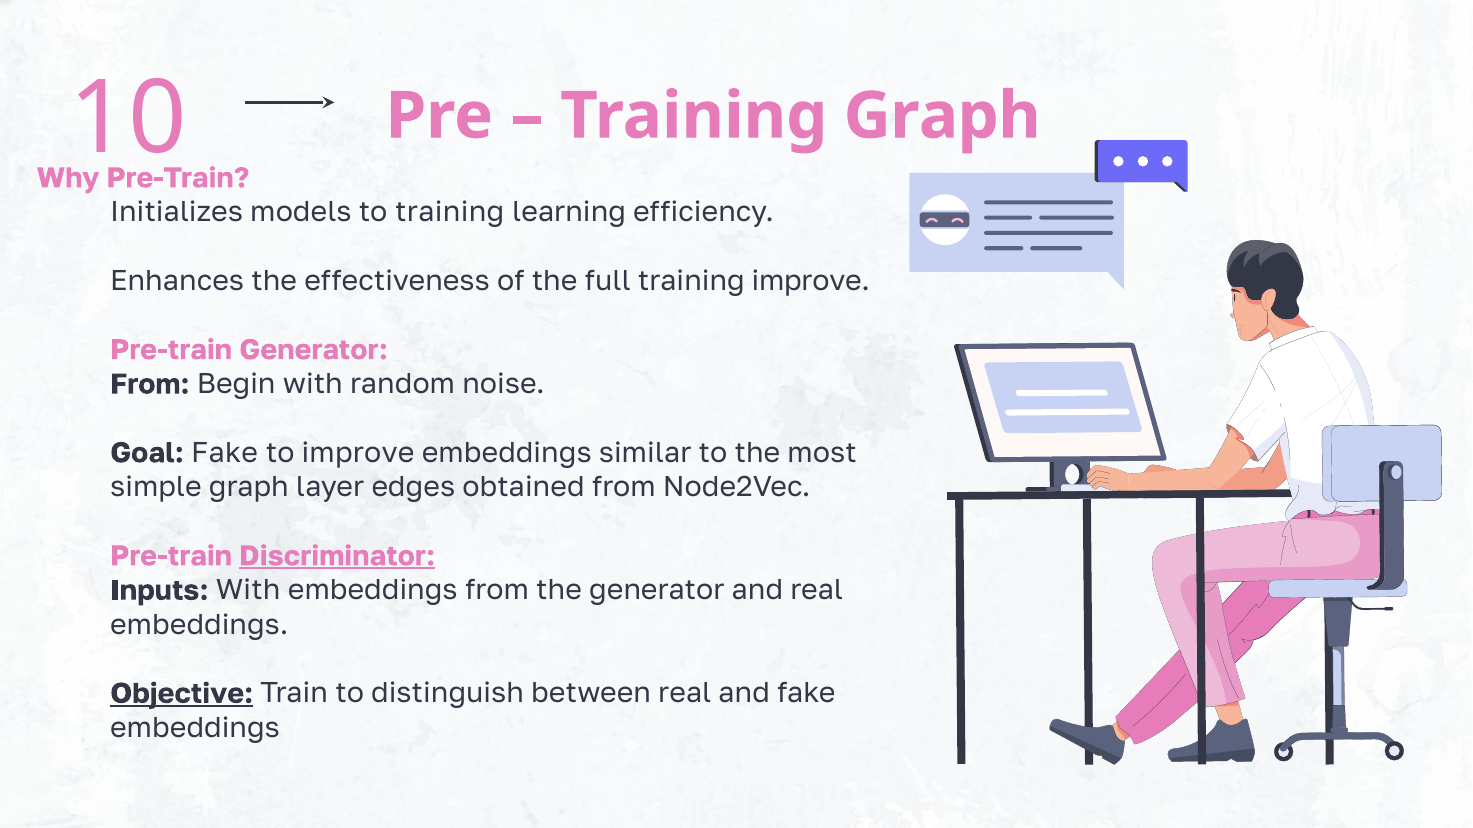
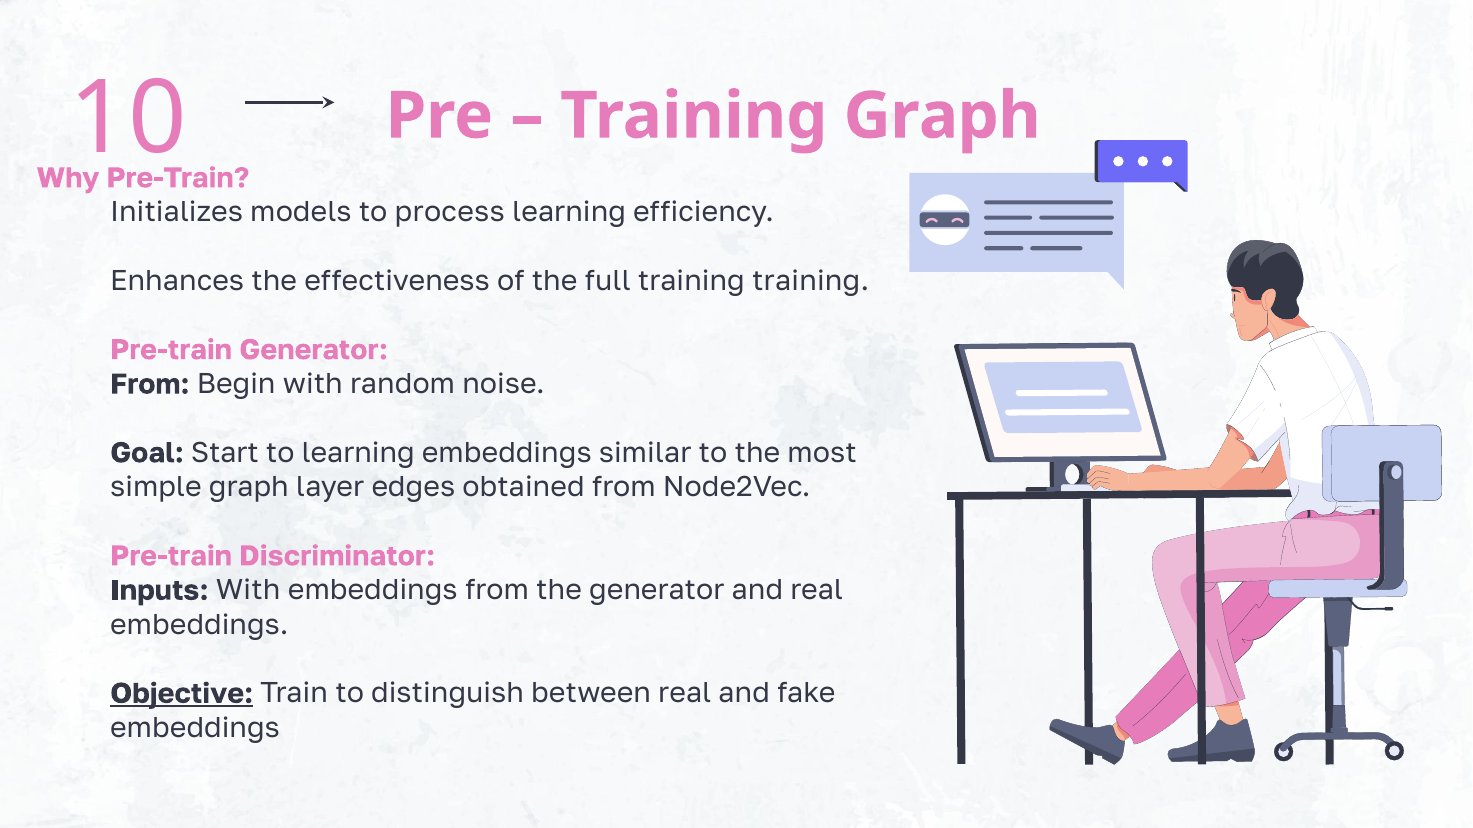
to training: training -> process
training improve: improve -> training
Goal Fake: Fake -> Start
to improve: improve -> learning
Discriminator underline: present -> none
